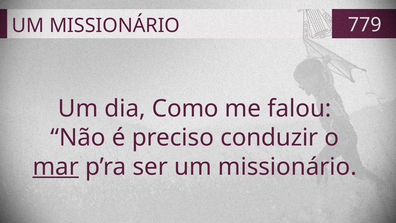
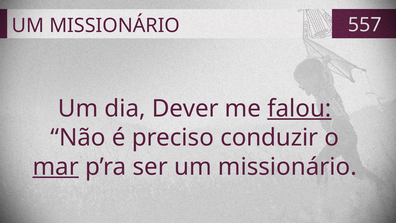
779: 779 -> 557
Como: Como -> Dever
falou underline: none -> present
